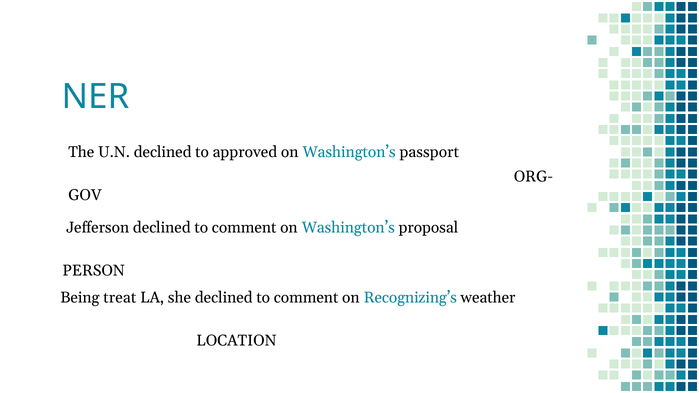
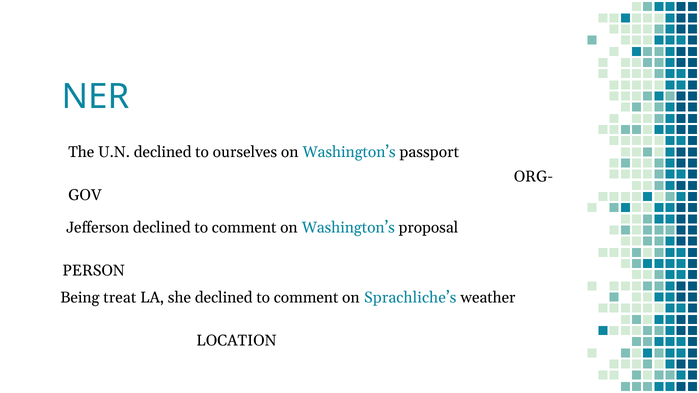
approved: approved -> ourselves
Recognizing’s: Recognizing’s -> Sprachliche’s
